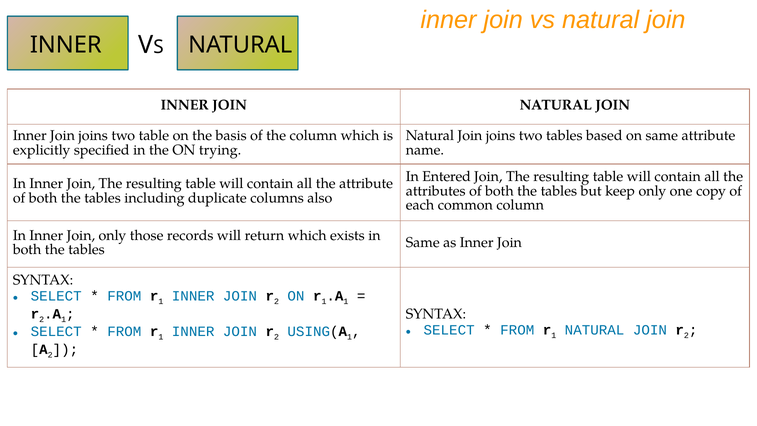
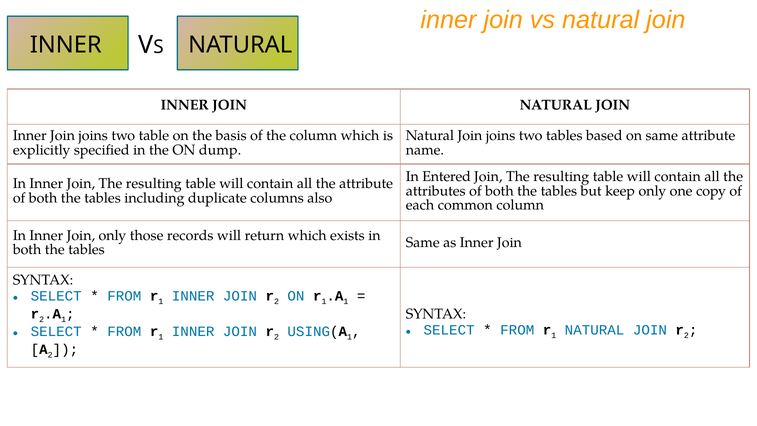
trying: trying -> dump
